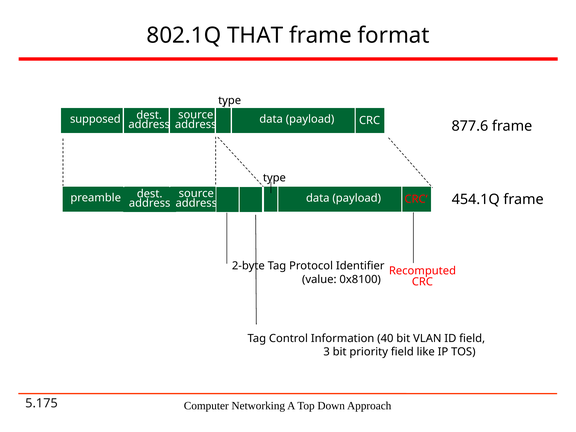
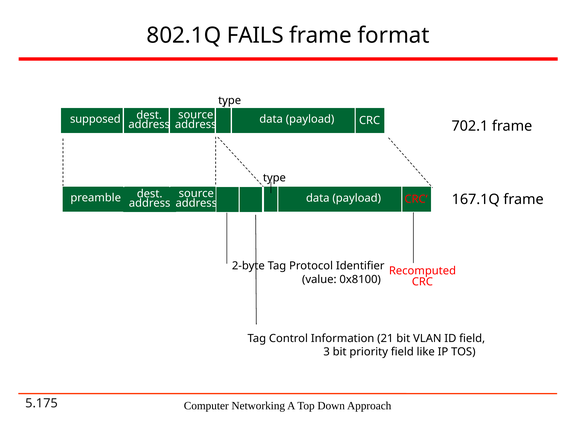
THAT: THAT -> FAILS
877.6: 877.6 -> 702.1
454.1Q: 454.1Q -> 167.1Q
40: 40 -> 21
